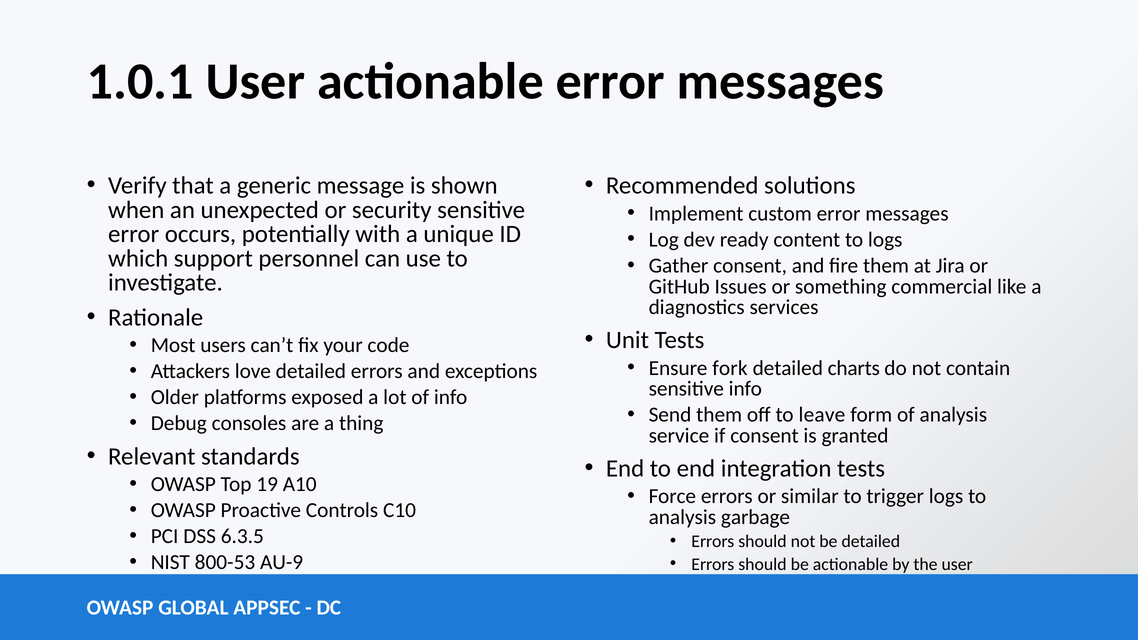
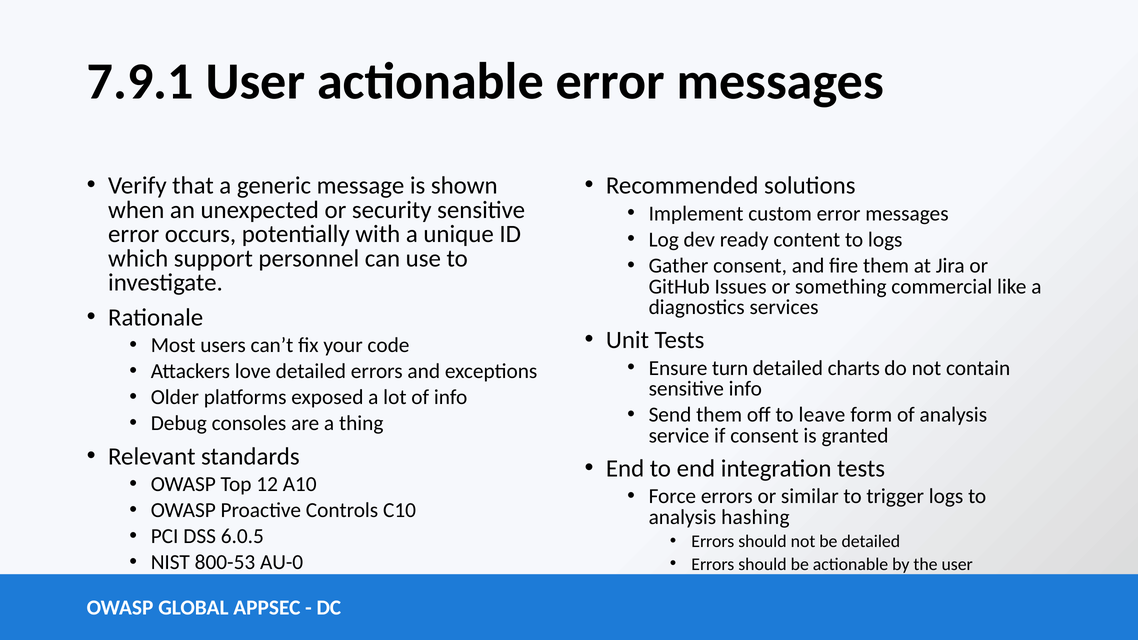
1.0.1: 1.0.1 -> 7.9.1
fork: fork -> turn
19: 19 -> 12
garbage: garbage -> hashing
6.3.5: 6.3.5 -> 6.0.5
AU-9: AU-9 -> AU-0
